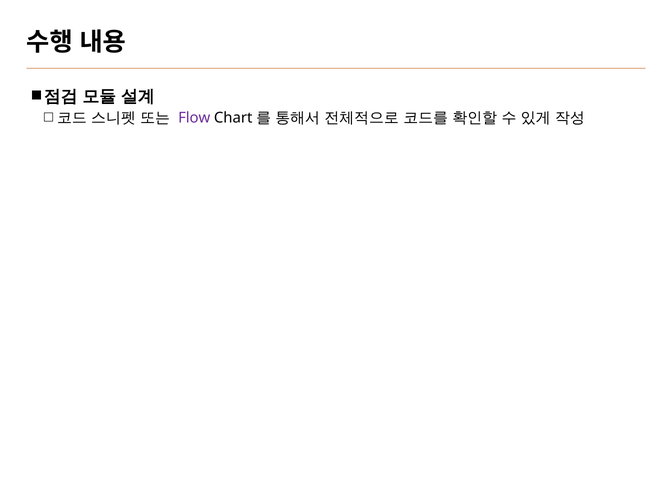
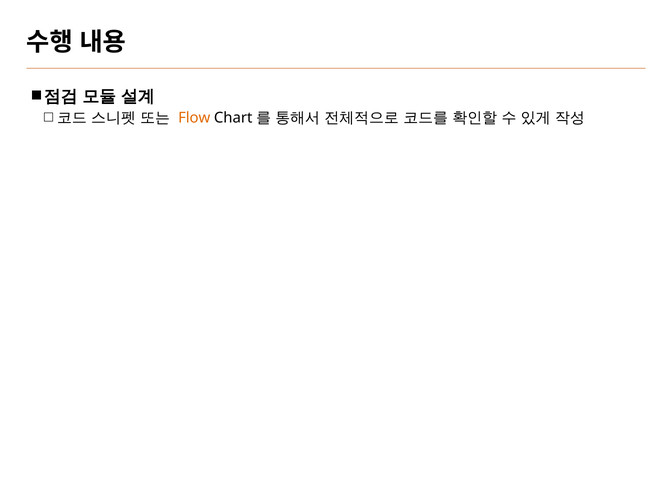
Flow colour: purple -> orange
